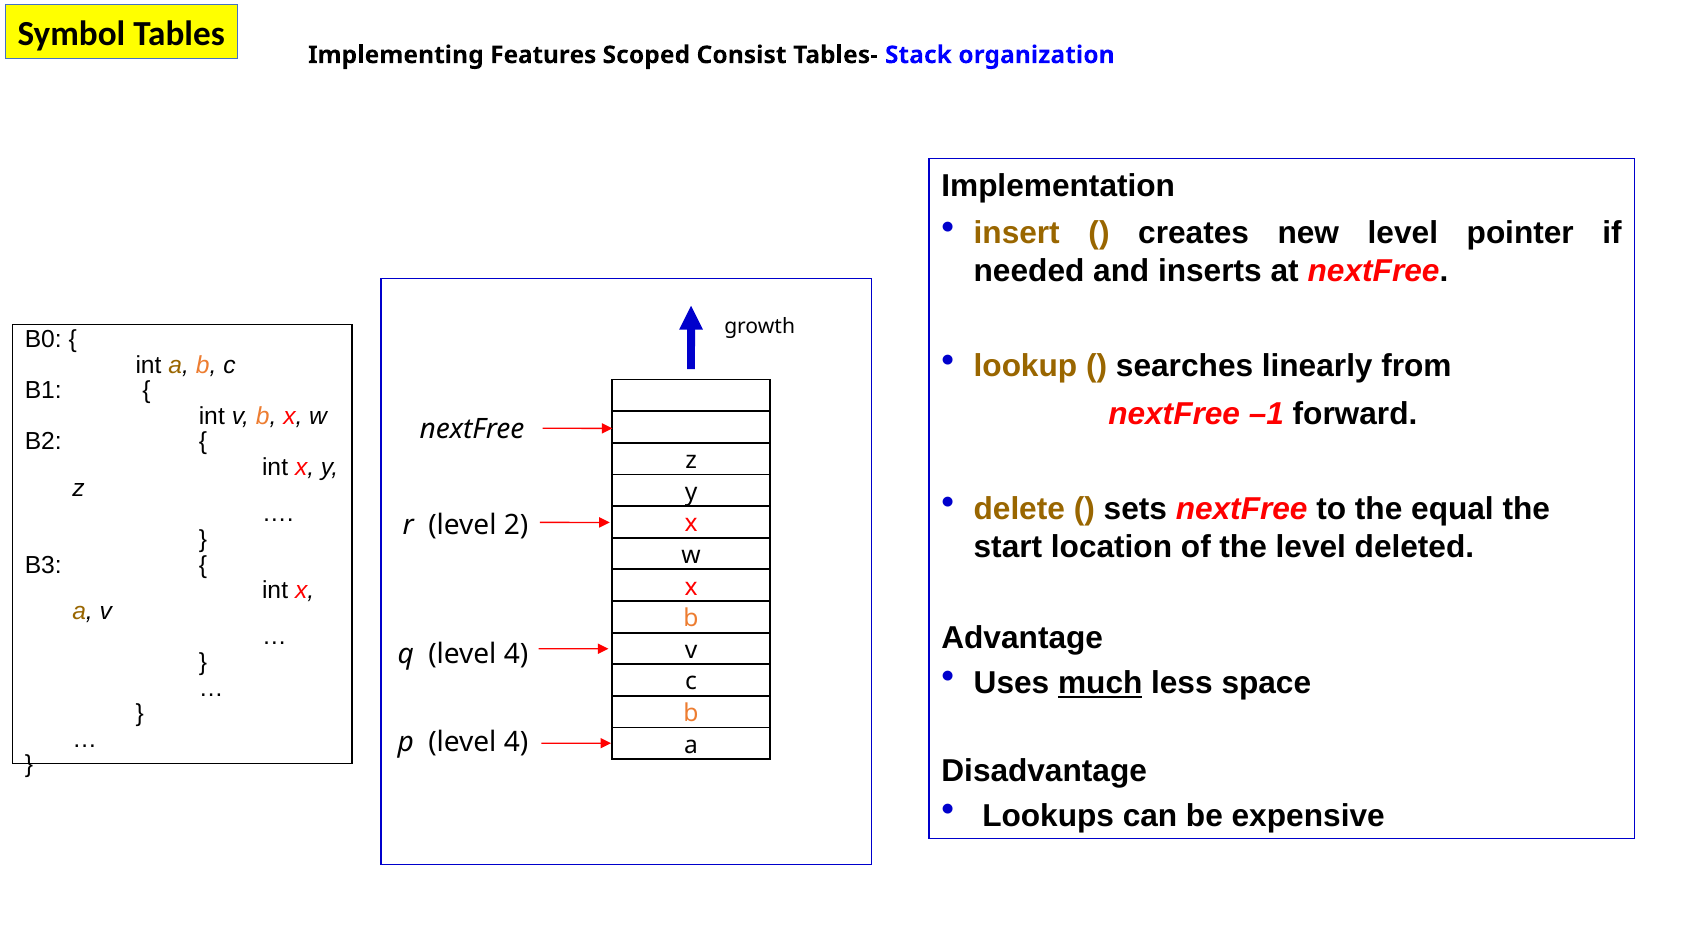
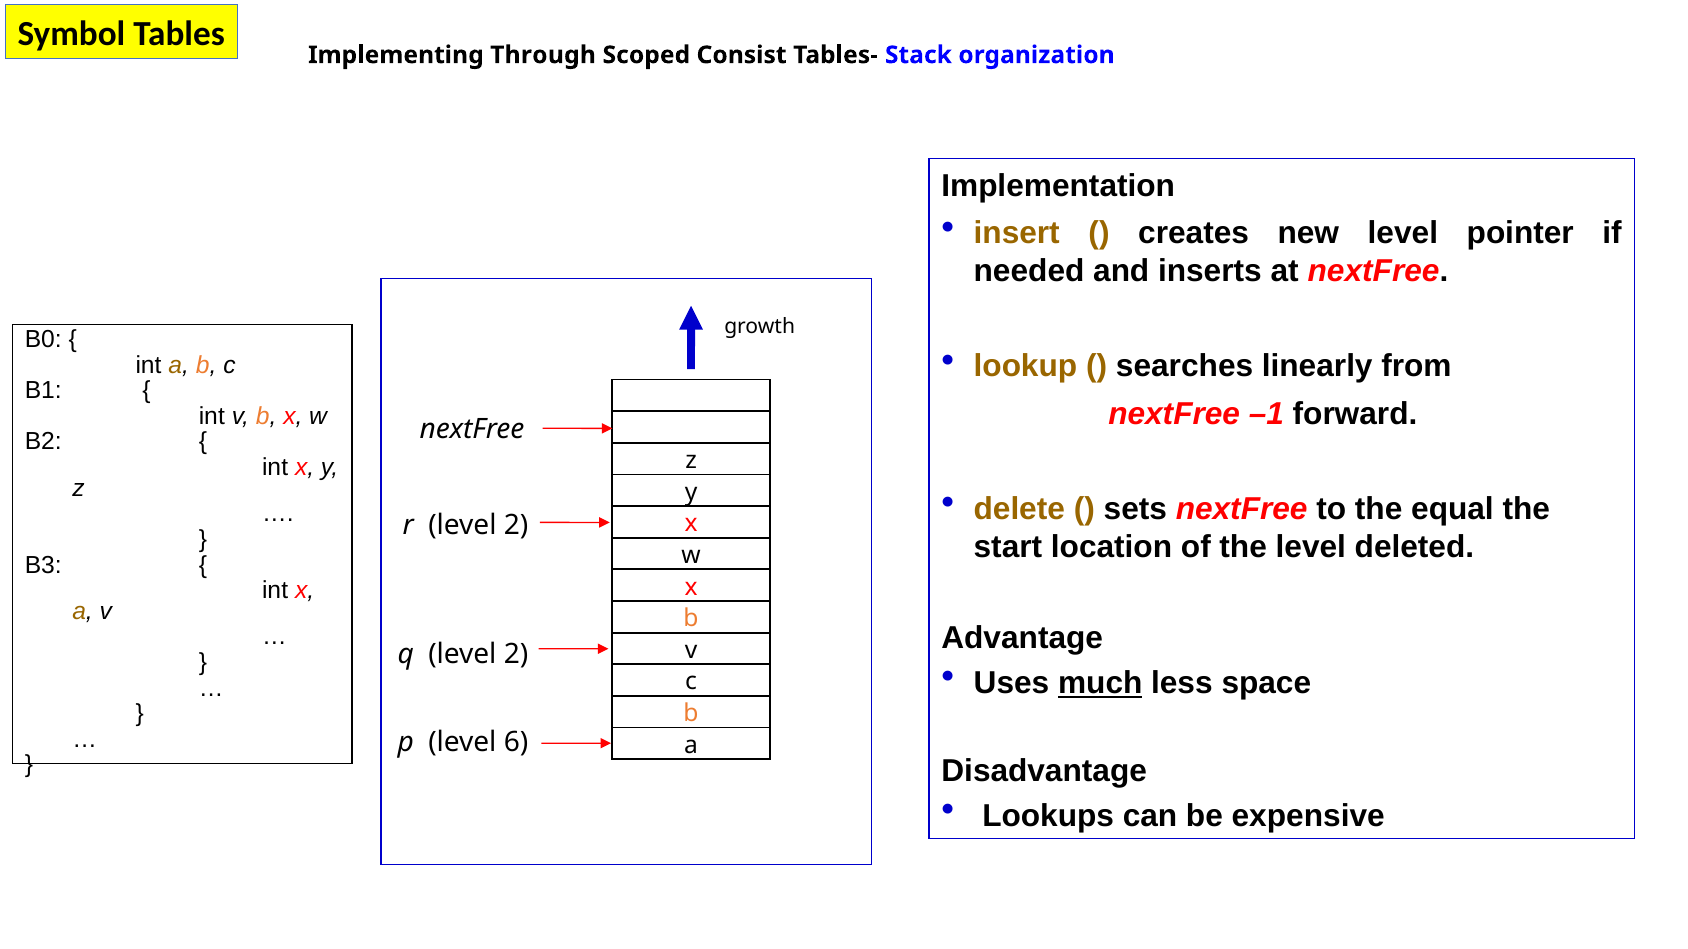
Features: Features -> Through
q level 4: 4 -> 2
p level 4: 4 -> 6
